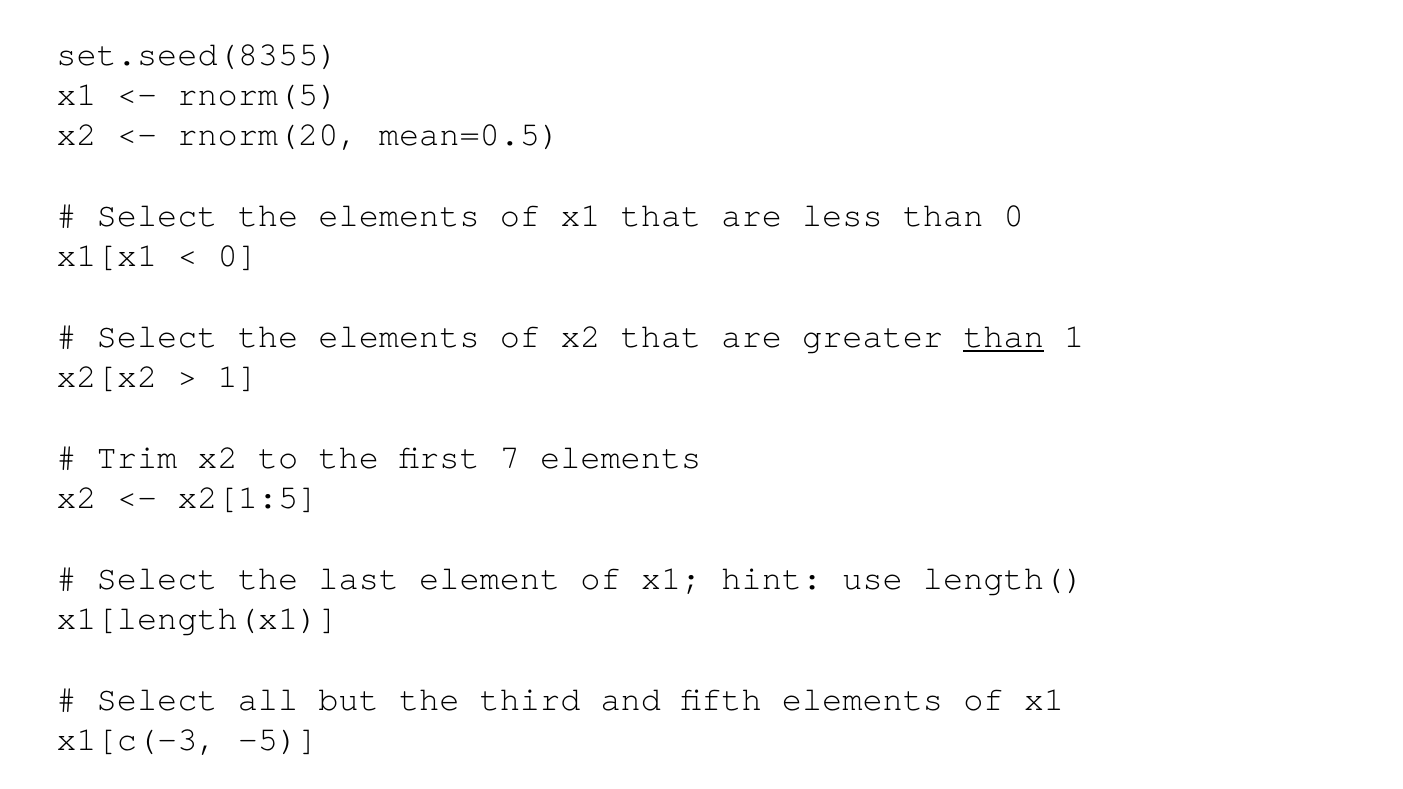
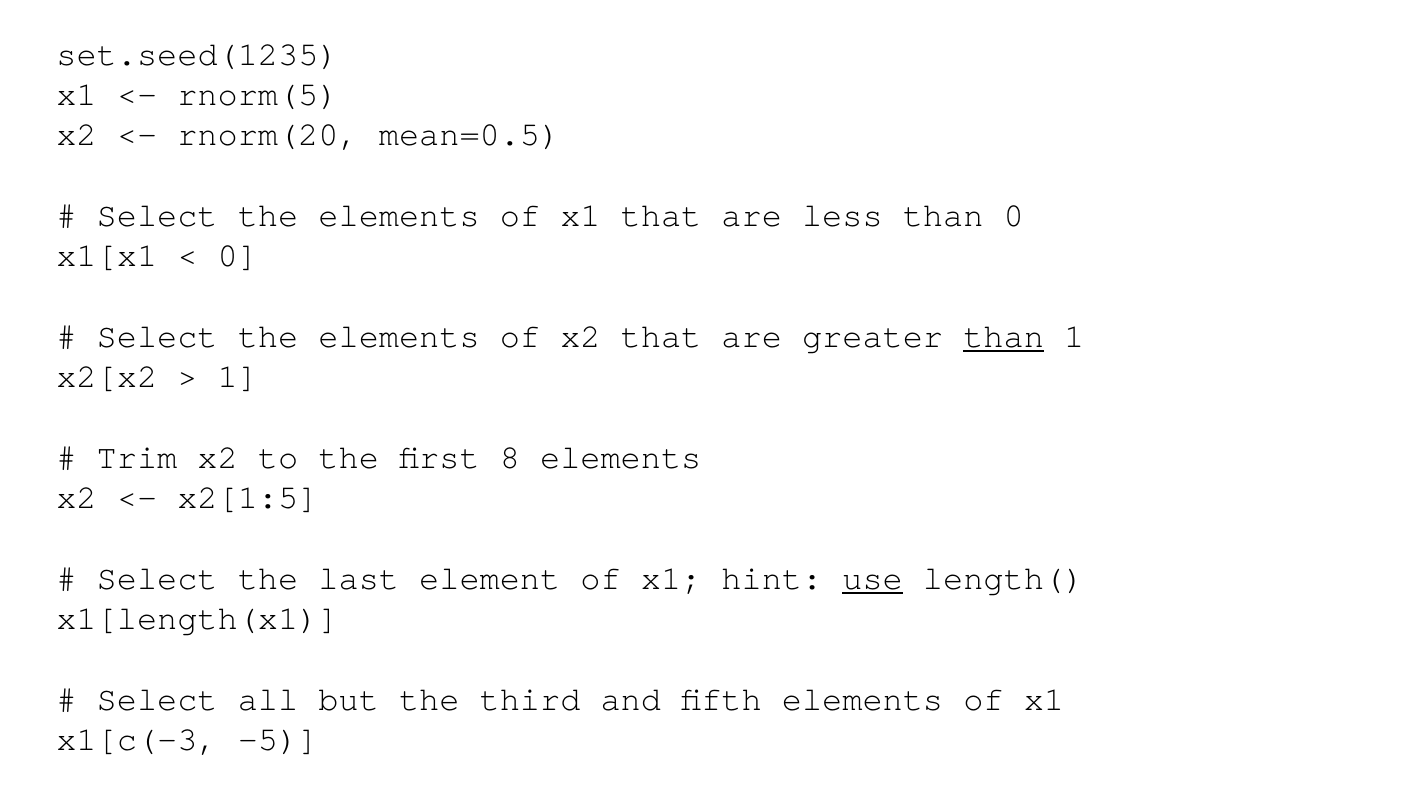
set.seed(8355: set.seed(8355 -> set.seed(1235
7: 7 -> 8
use underline: none -> present
